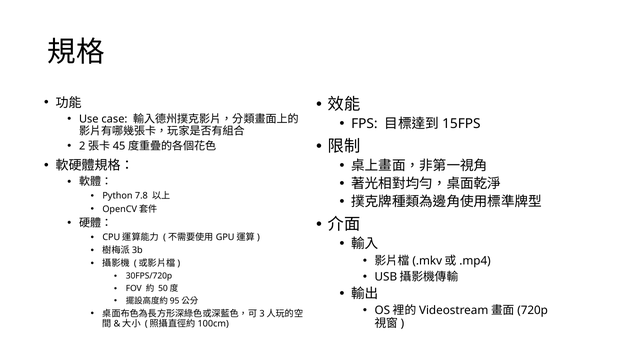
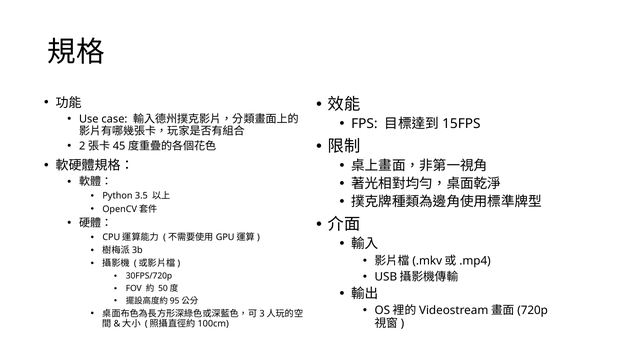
7.8: 7.8 -> 3.5
